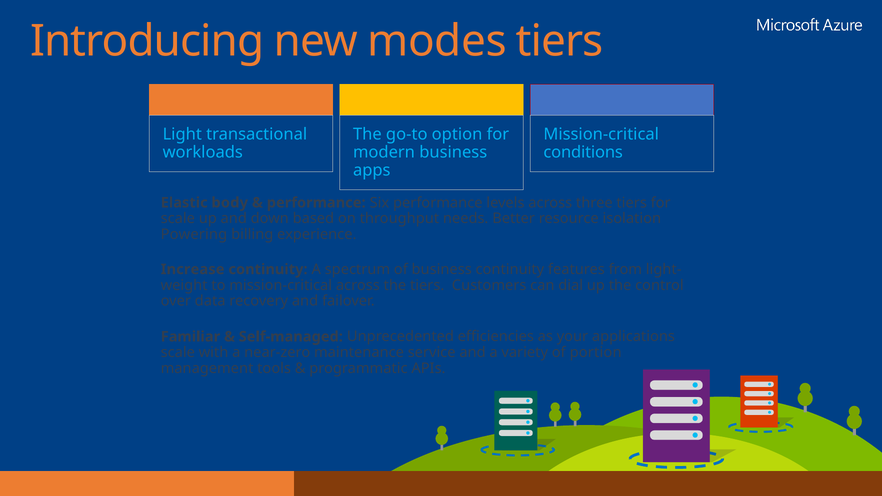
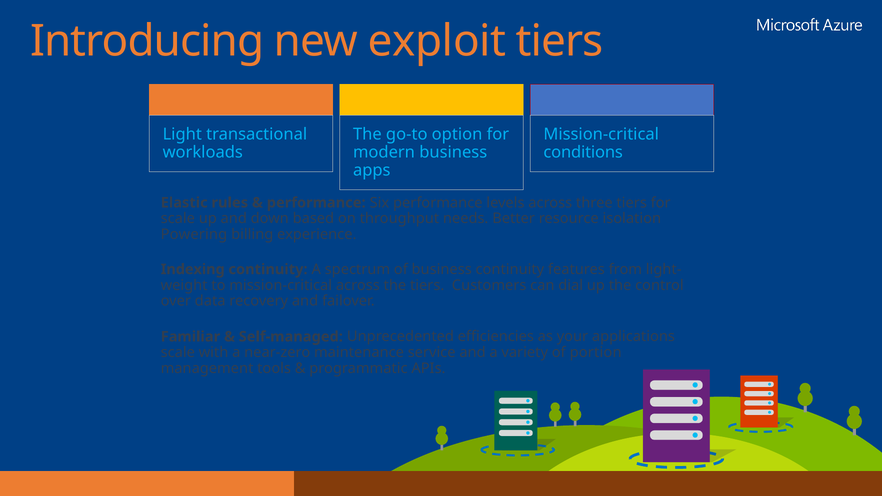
modes: modes -> exploit
body: body -> rules
Increase: Increase -> Indexing
